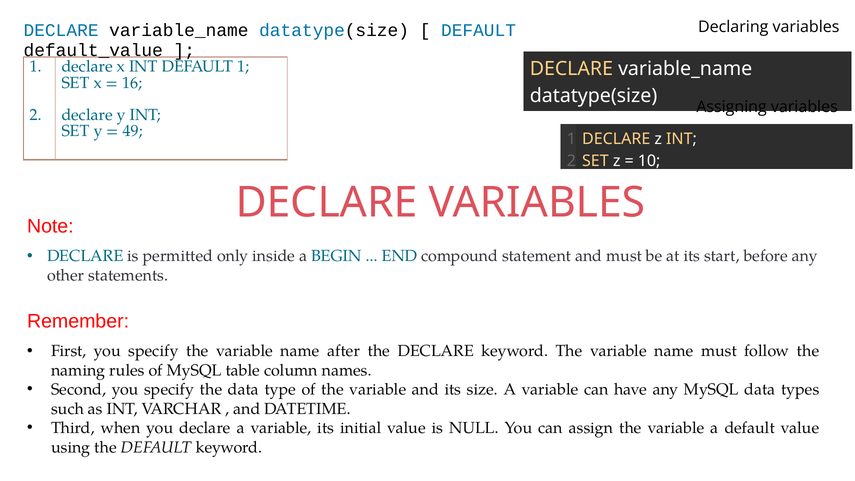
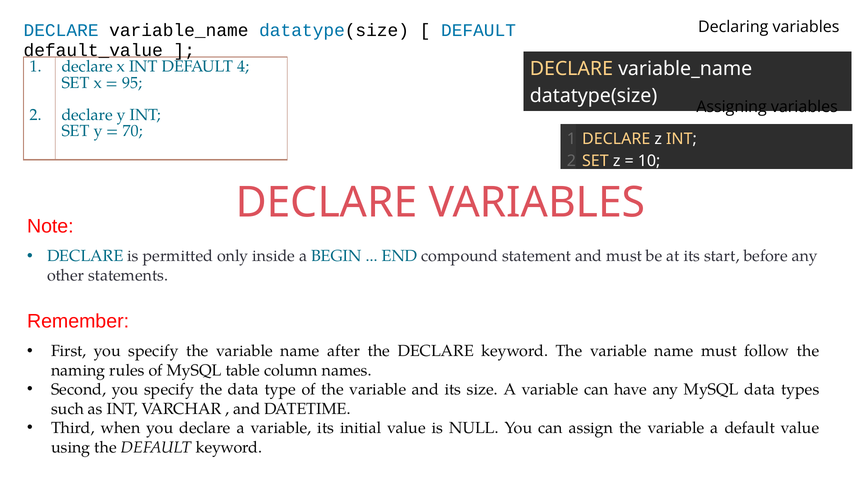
DEFAULT 1: 1 -> 4
16: 16 -> 95
49: 49 -> 70
